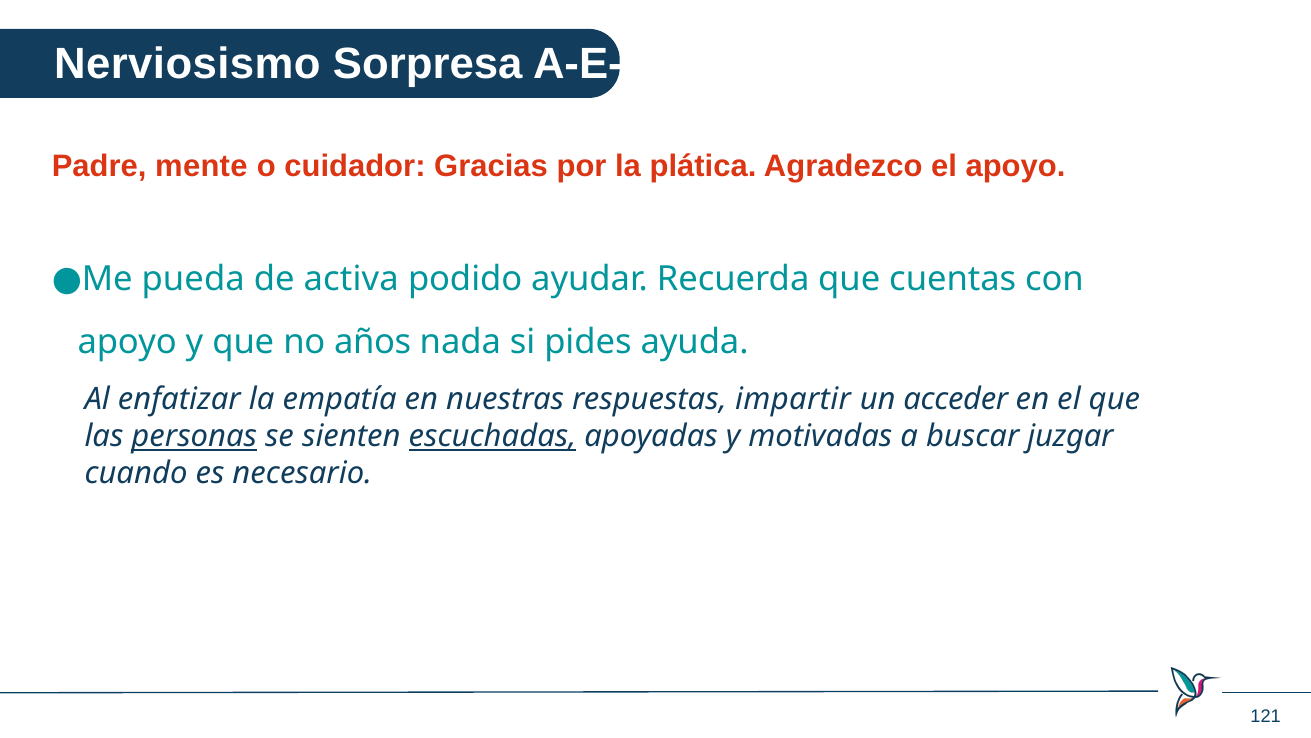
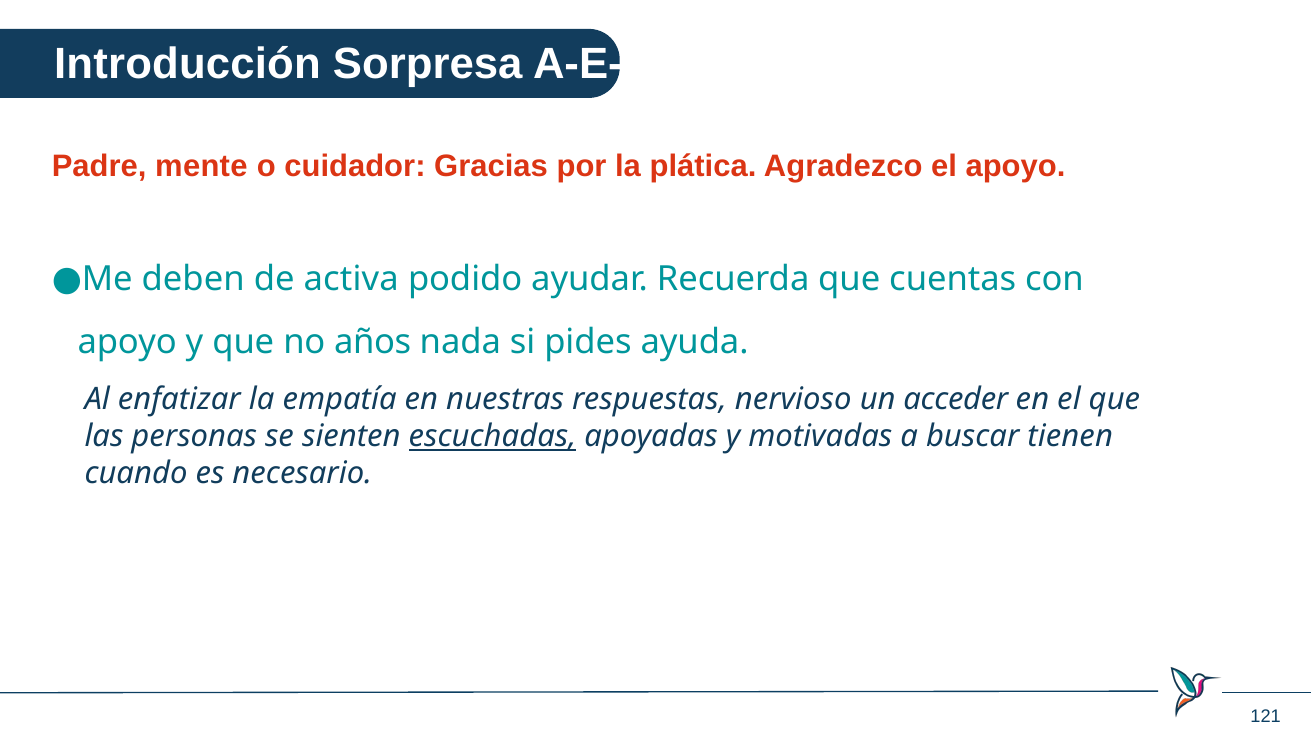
Nerviosismo: Nerviosismo -> Introducción
pueda: pueda -> deben
impartir: impartir -> nervioso
personas underline: present -> none
juzgar: juzgar -> tienen
